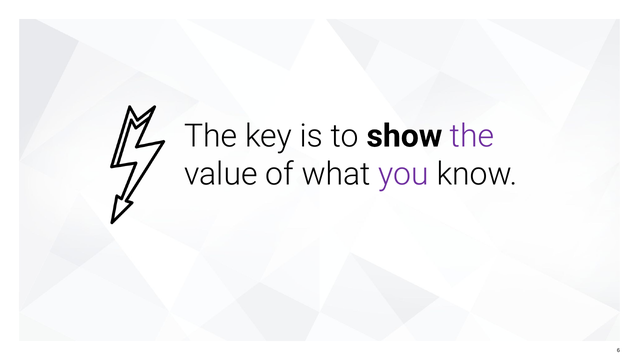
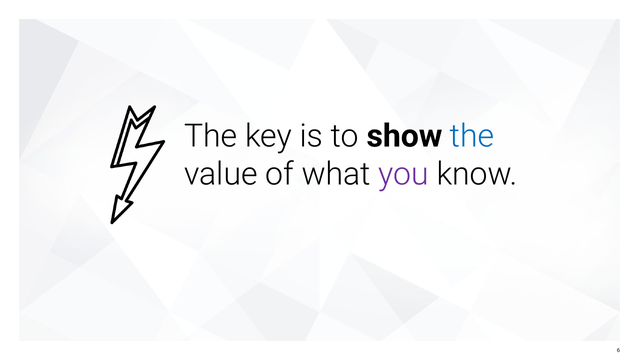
the at (472, 136) colour: purple -> blue
